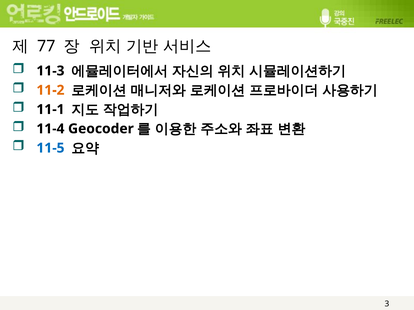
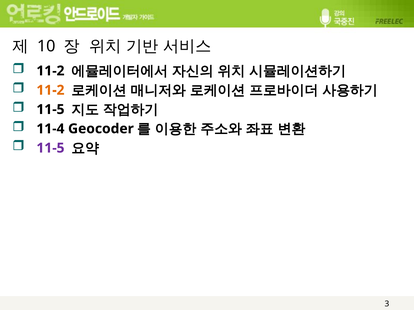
77: 77 -> 10
11-3 at (50, 71): 11-3 -> 11-2
11-1 at (50, 110): 11-1 -> 11-5
11-5 at (50, 148) colour: blue -> purple
